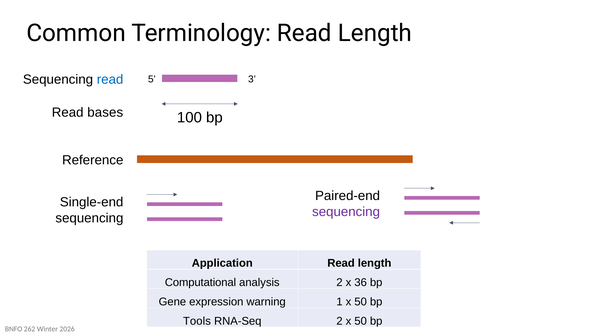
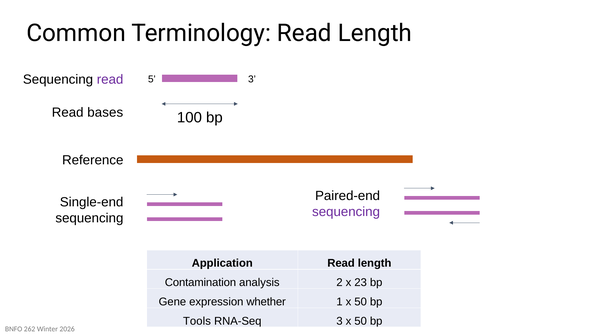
read at (110, 79) colour: blue -> purple
Computational: Computational -> Contamination
36: 36 -> 23
warning: warning -> whether
RNA-Seq 2: 2 -> 3
